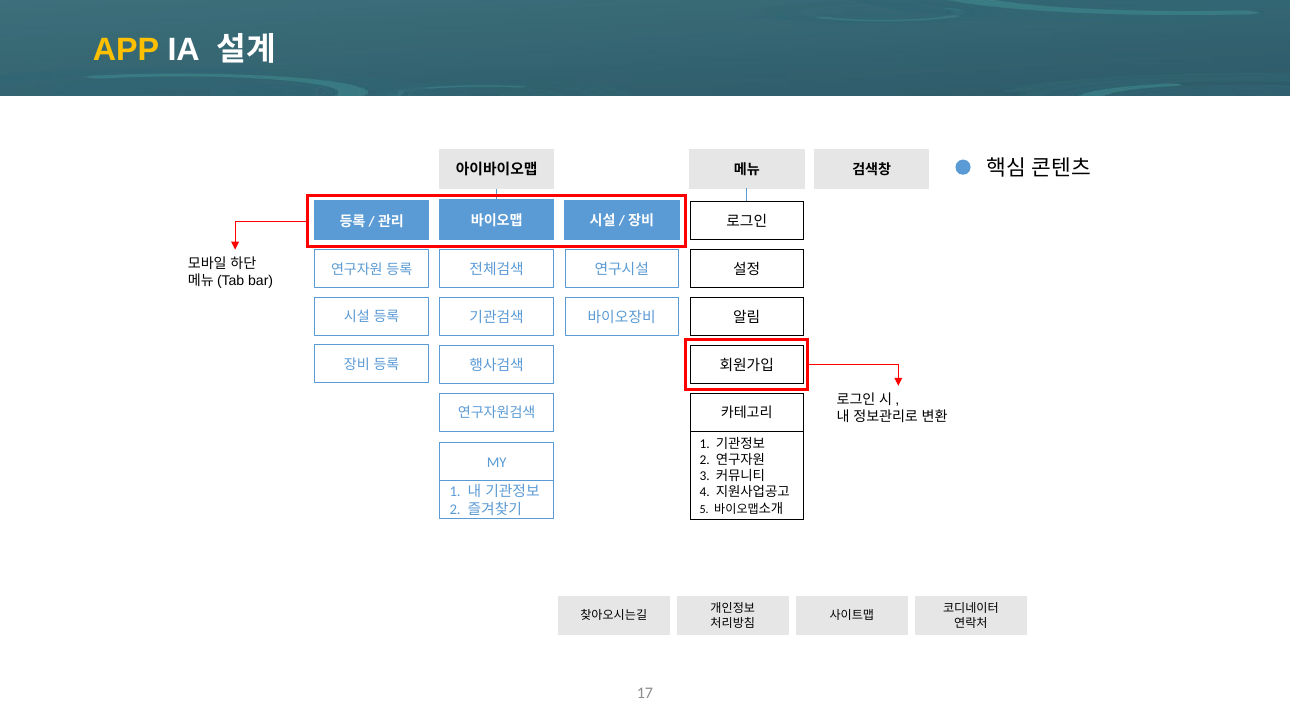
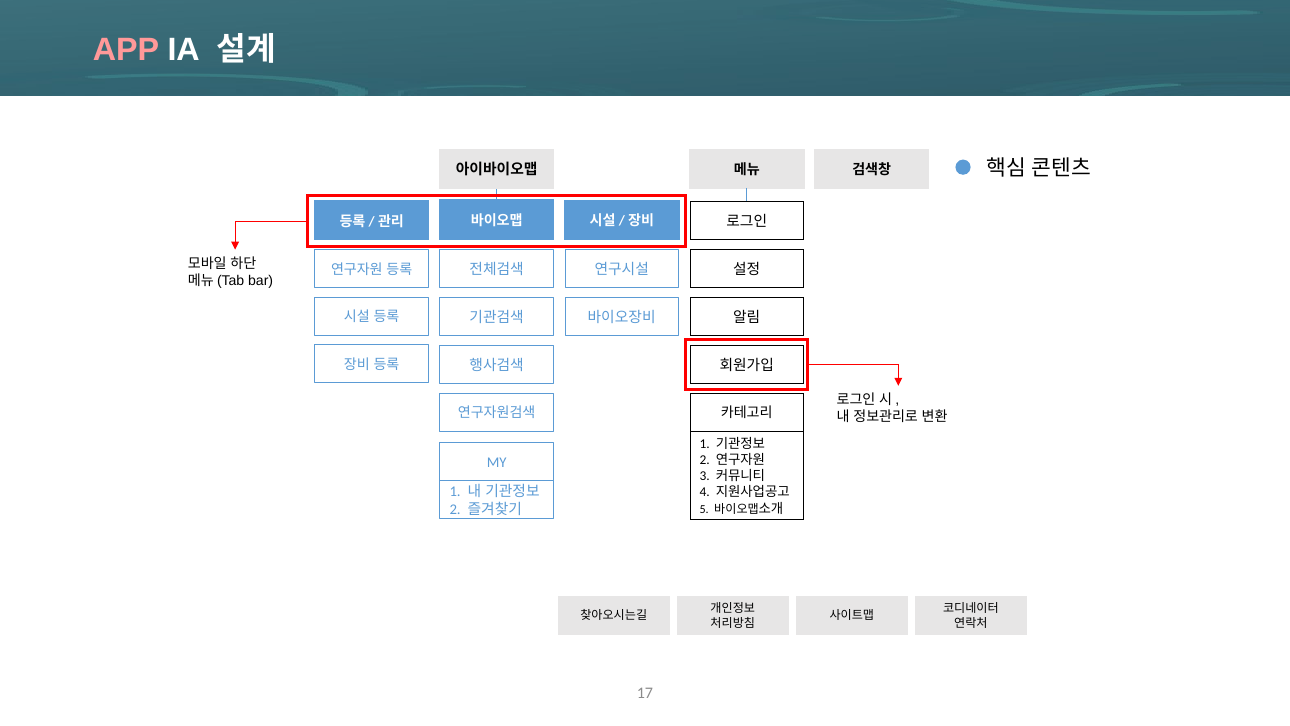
APP colour: yellow -> pink
